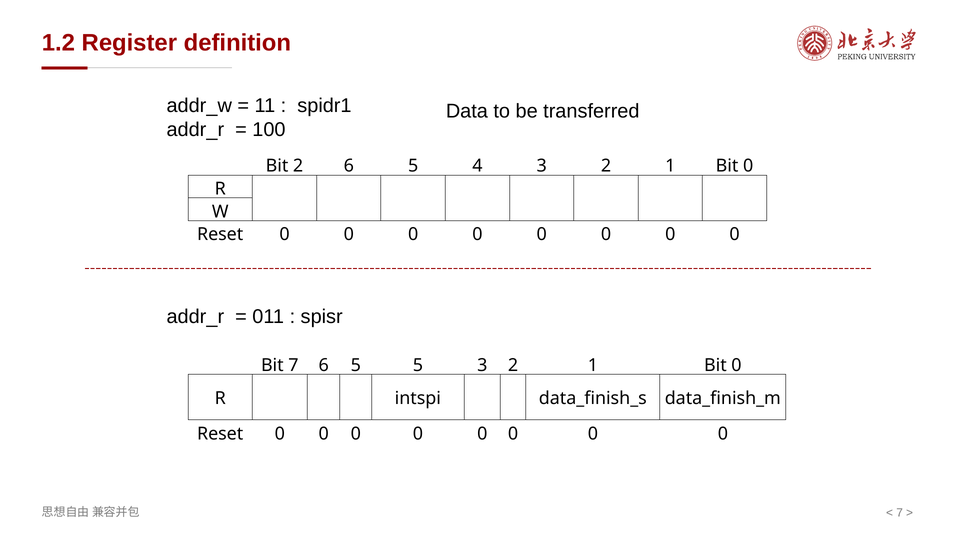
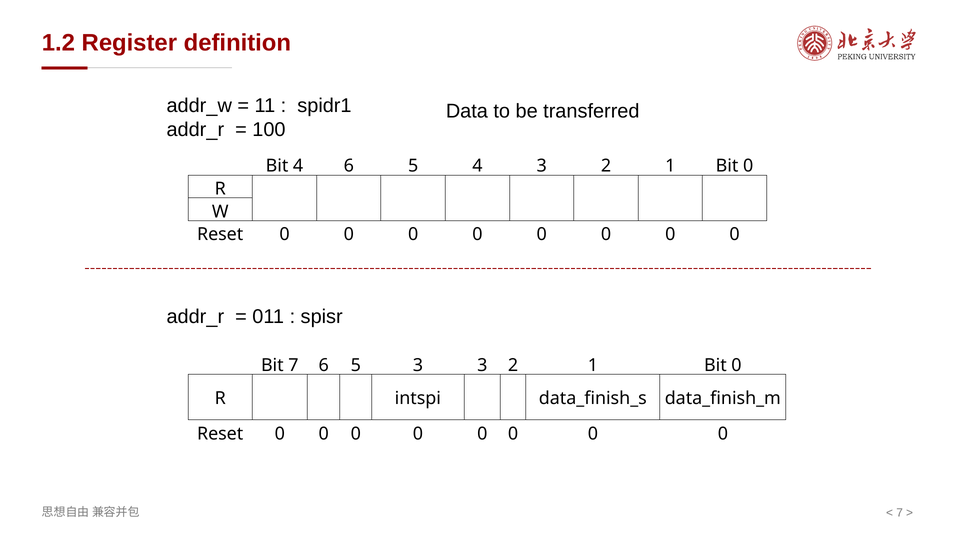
Bit 2: 2 -> 4
5 5: 5 -> 3
